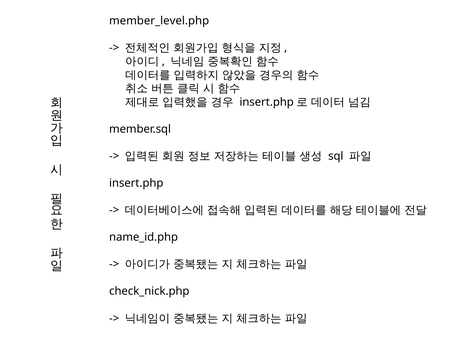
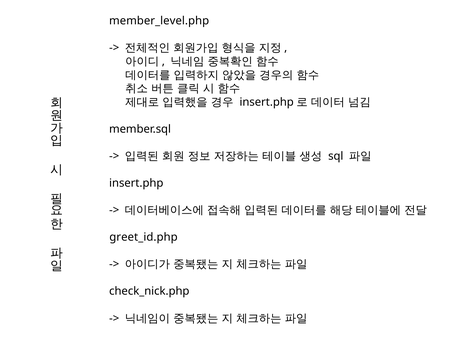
name_id.php: name_id.php -> greet_id.php
